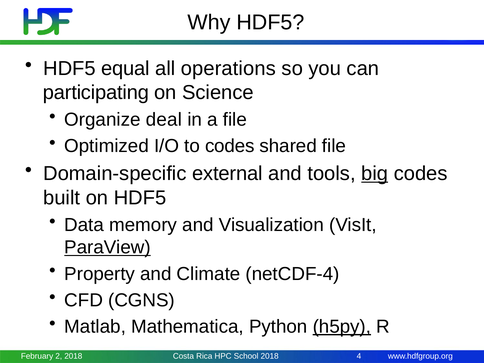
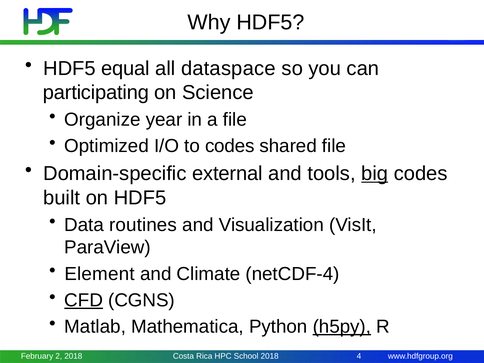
operations: operations -> dataspace
deal: deal -> year
memory: memory -> routines
ParaView underline: present -> none
Property: Property -> Element
CFD underline: none -> present
